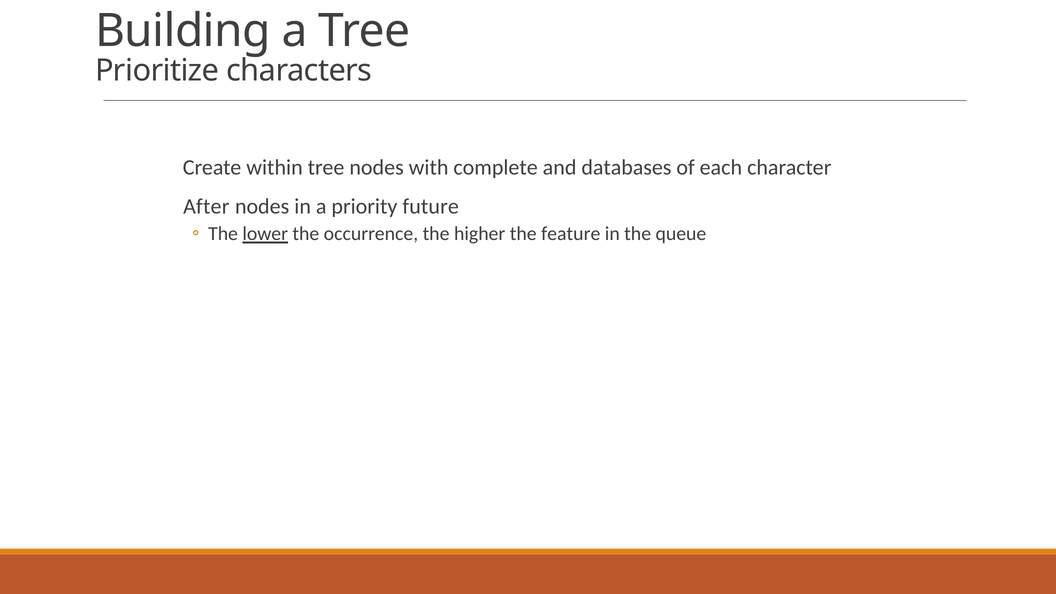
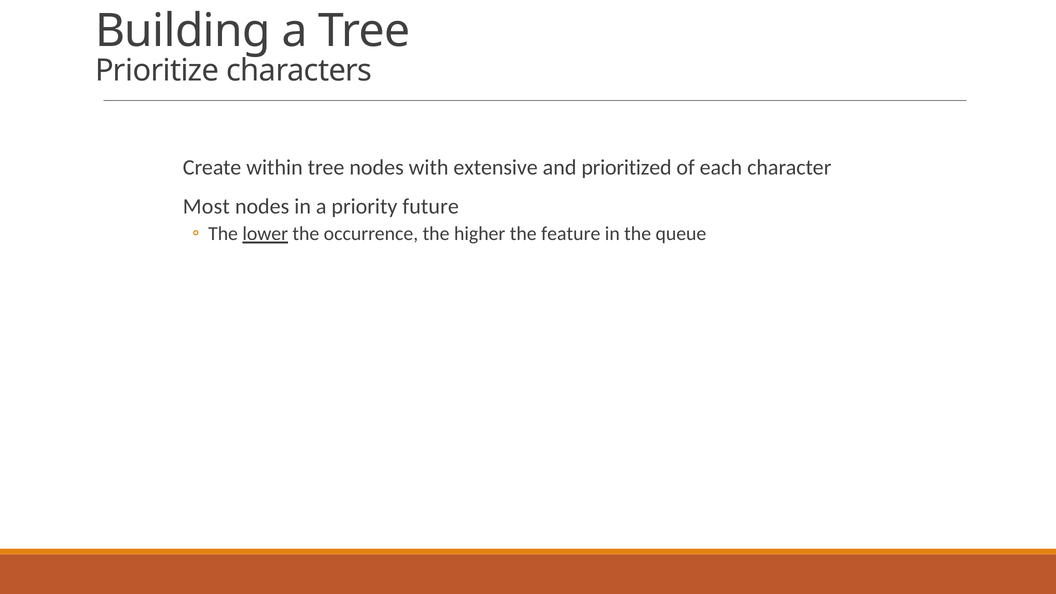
complete: complete -> extensive
databases: databases -> prioritized
After: After -> Most
